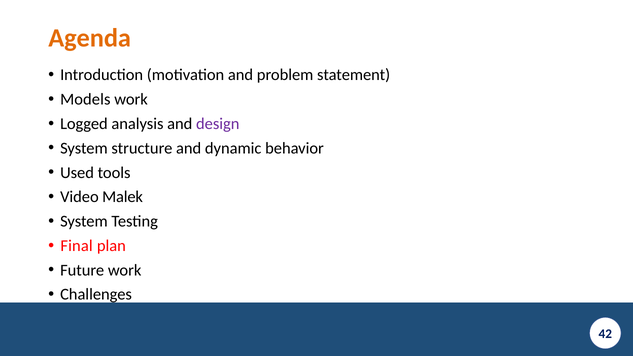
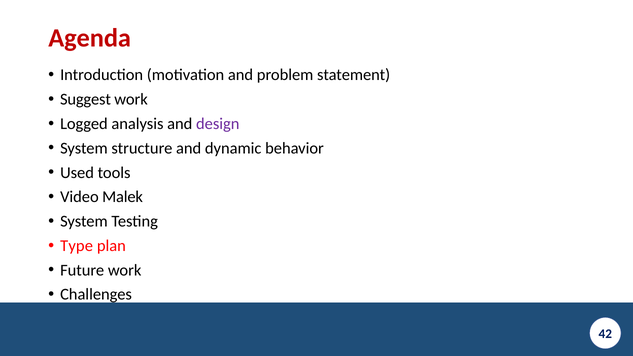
Agenda colour: orange -> red
Models: Models -> Suggest
Final: Final -> Type
